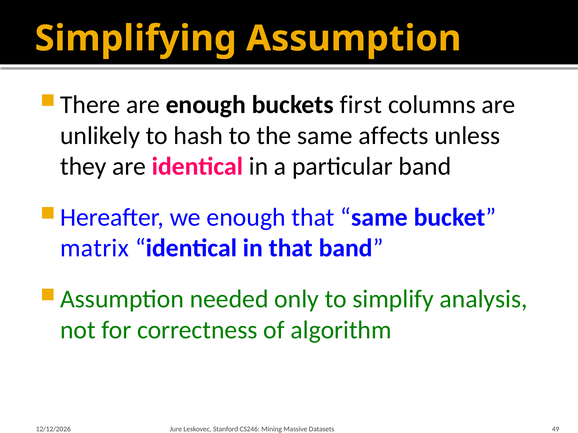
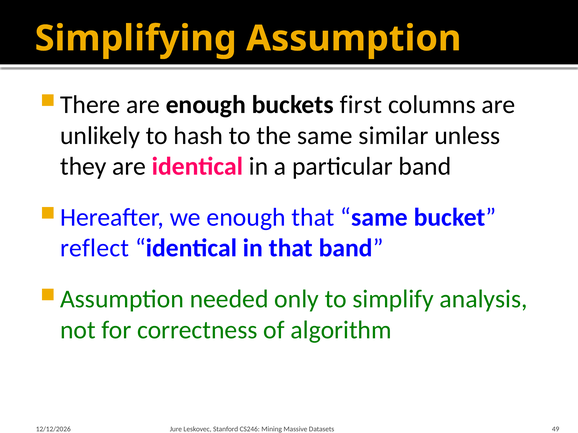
affects: affects -> similar
matrix: matrix -> reflect
